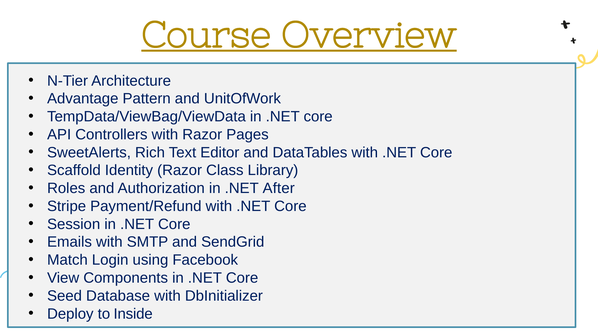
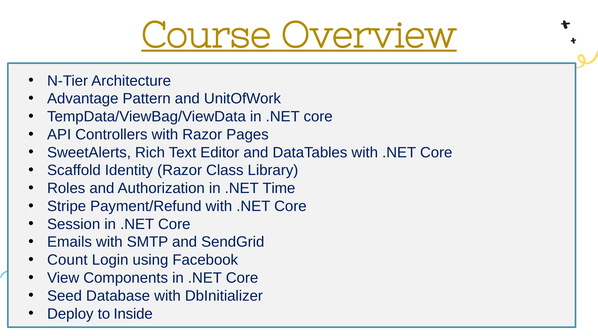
After: After -> Time
Match: Match -> Count
